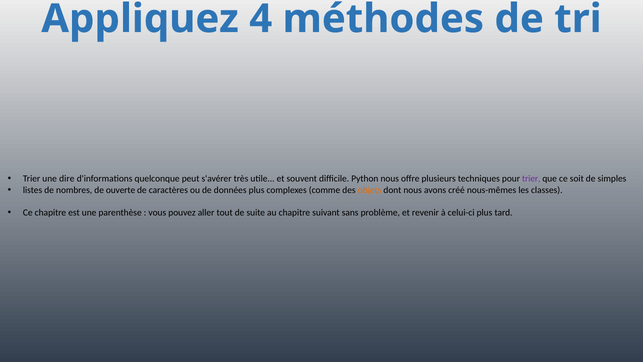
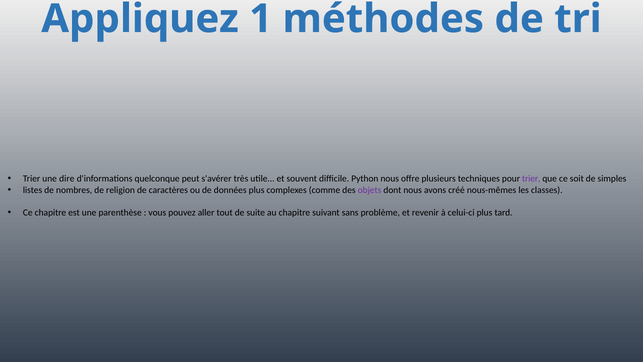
4: 4 -> 1
ouverte: ouverte -> religion
objets colour: orange -> purple
